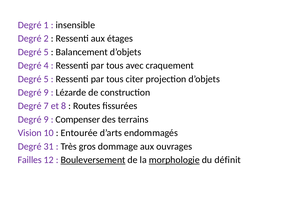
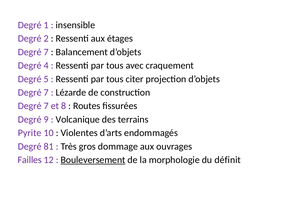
5 at (46, 52): 5 -> 7
9 at (46, 92): 9 -> 7
Compenser: Compenser -> Volcanique
Vision: Vision -> Pyrite
Entourée: Entourée -> Violentes
31: 31 -> 81
morphologie underline: present -> none
